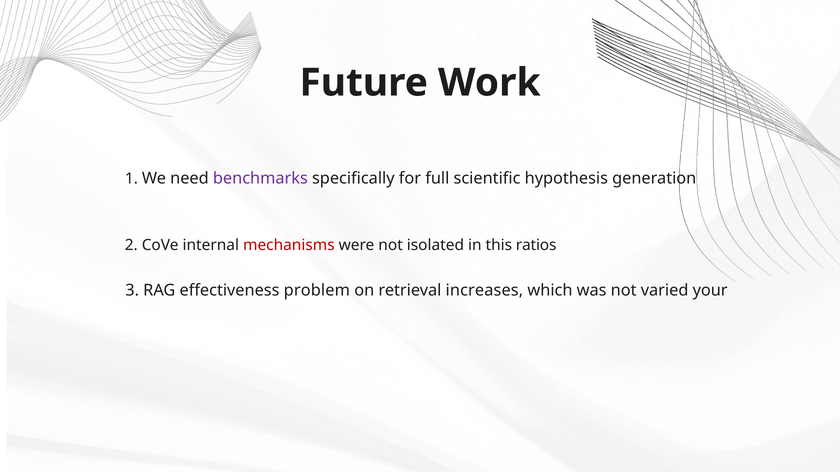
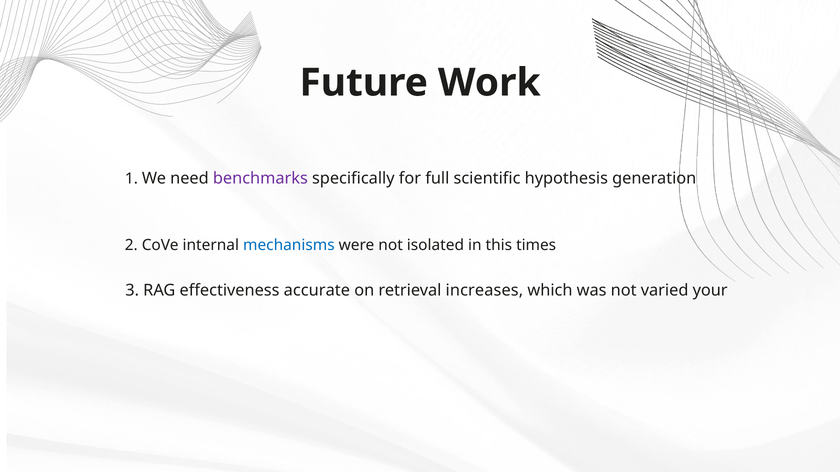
mechanisms colour: red -> blue
ratios: ratios -> times
problem: problem -> accurate
